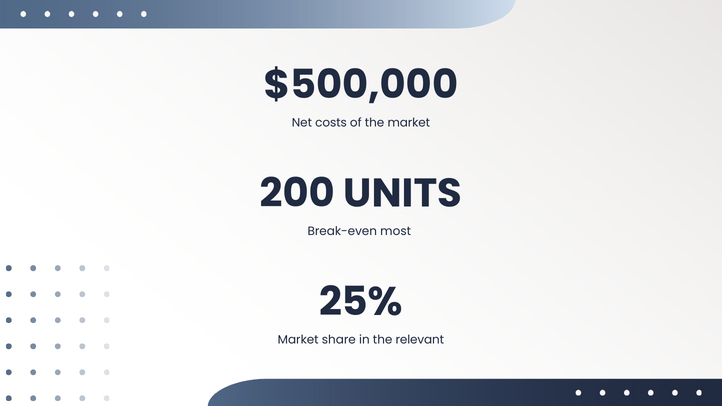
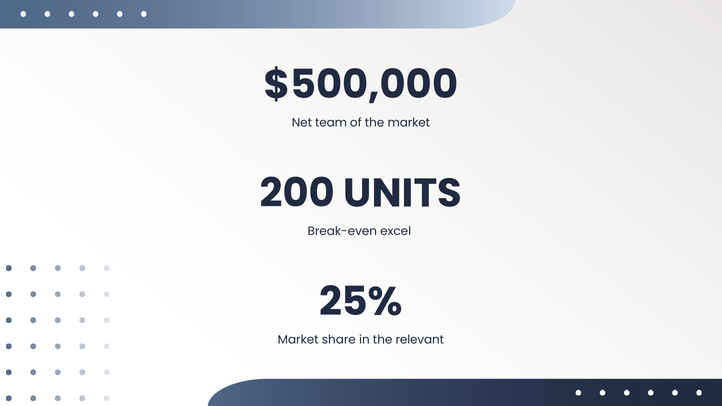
costs: costs -> team
most: most -> excel
